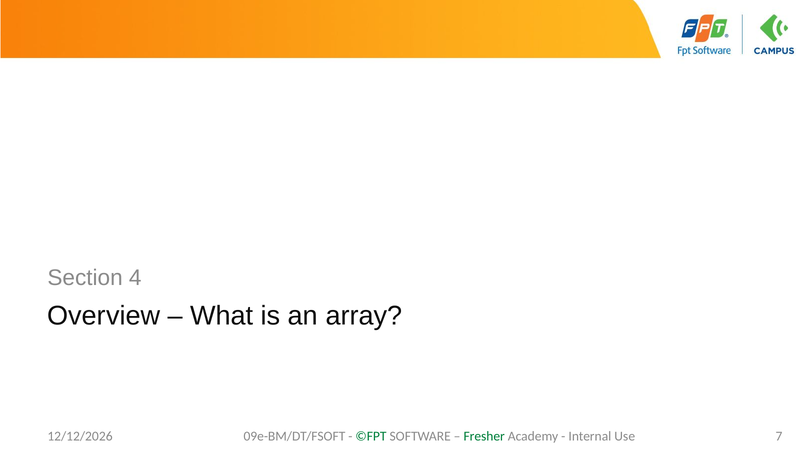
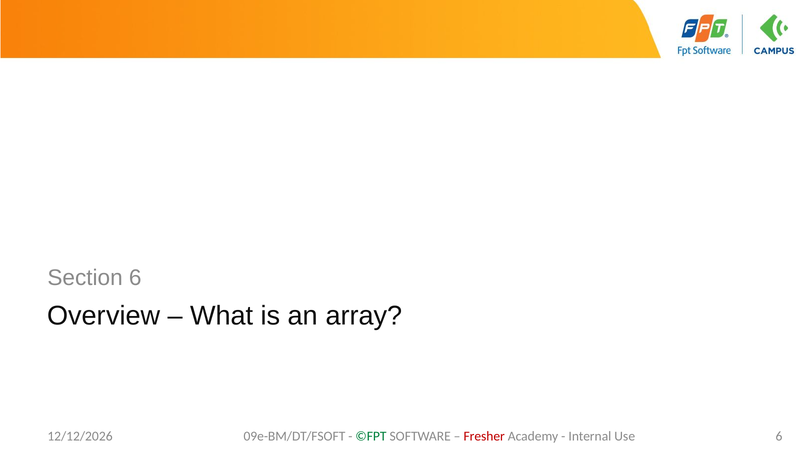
Section 4: 4 -> 6
Fresher colour: green -> red
Use 7: 7 -> 6
